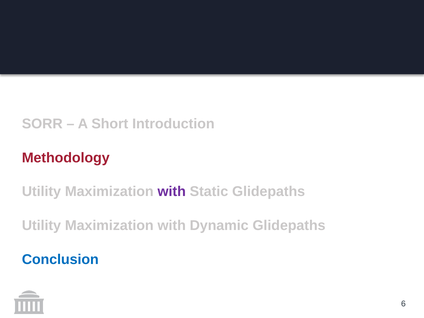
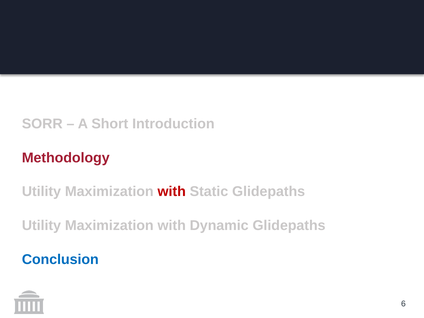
with at (172, 192) colour: purple -> red
